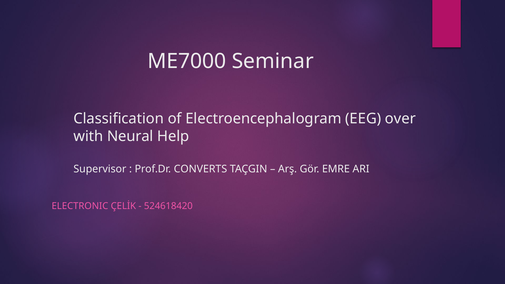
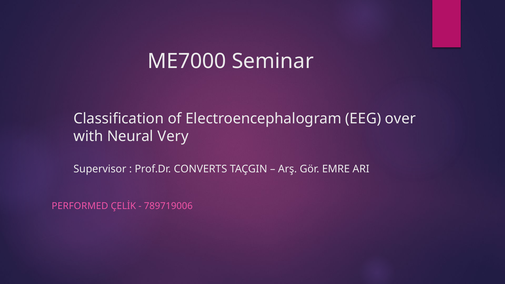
Help: Help -> Very
ELECTRONIC: ELECTRONIC -> PERFORMED
524618420: 524618420 -> 789719006
